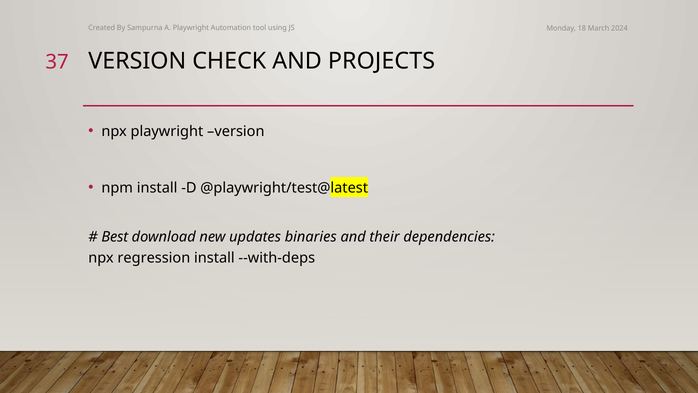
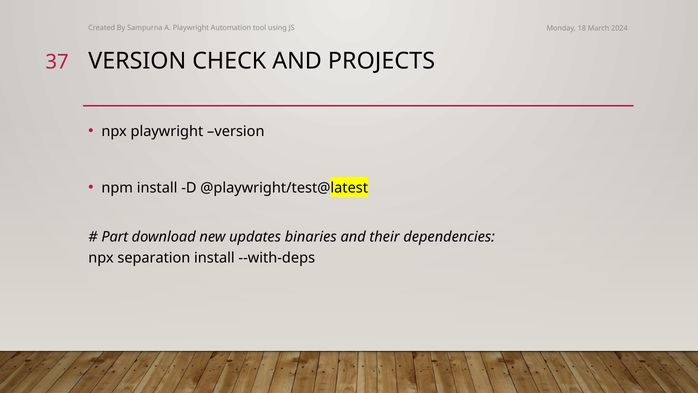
Best: Best -> Part
regression: regression -> separation
